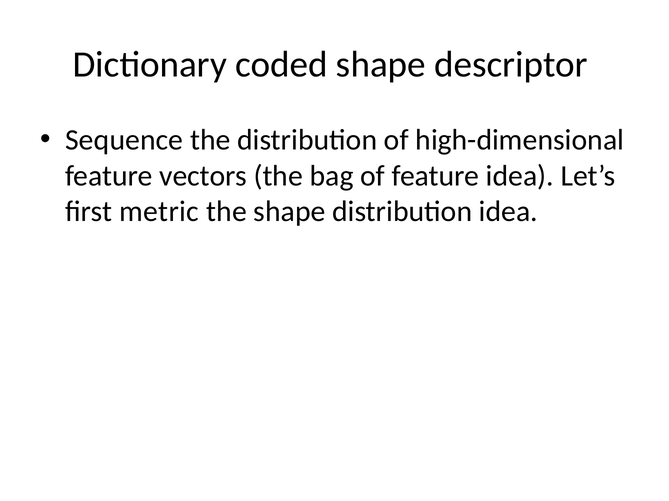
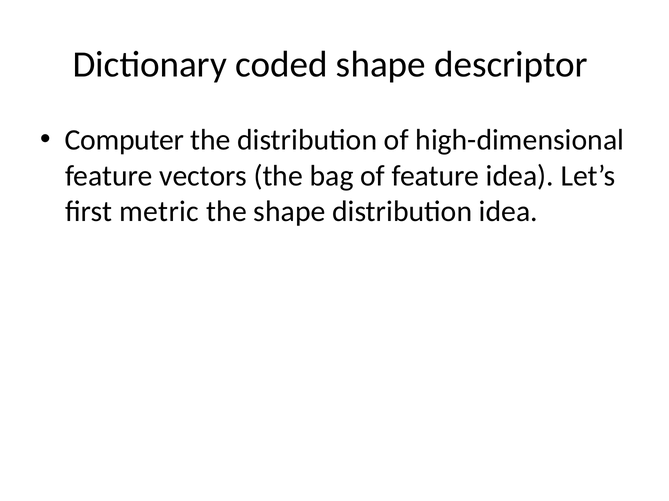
Sequence: Sequence -> Computer
